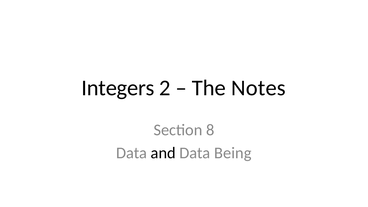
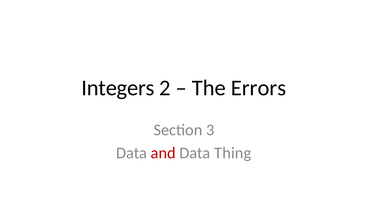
Notes: Notes -> Errors
8: 8 -> 3
and colour: black -> red
Being: Being -> Thing
